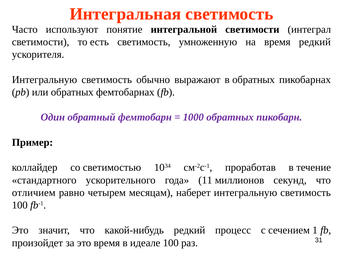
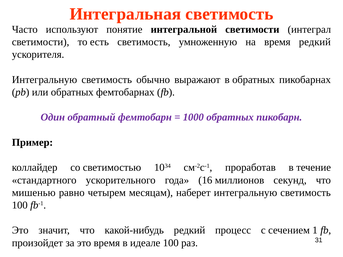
11: 11 -> 16
отличием: отличием -> мишенью
